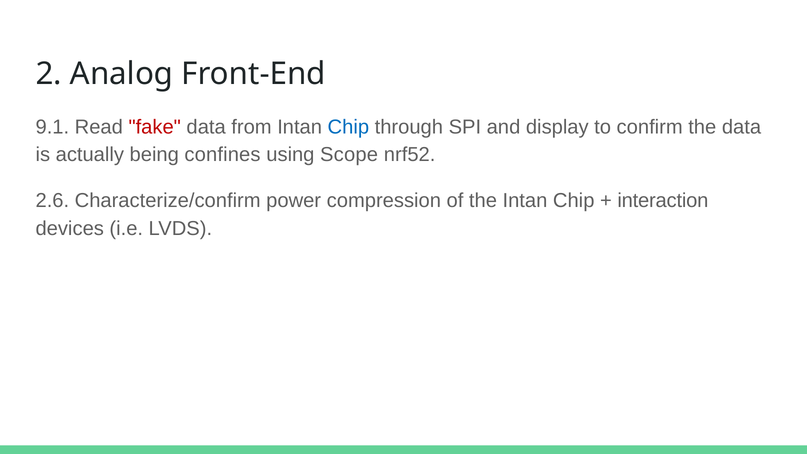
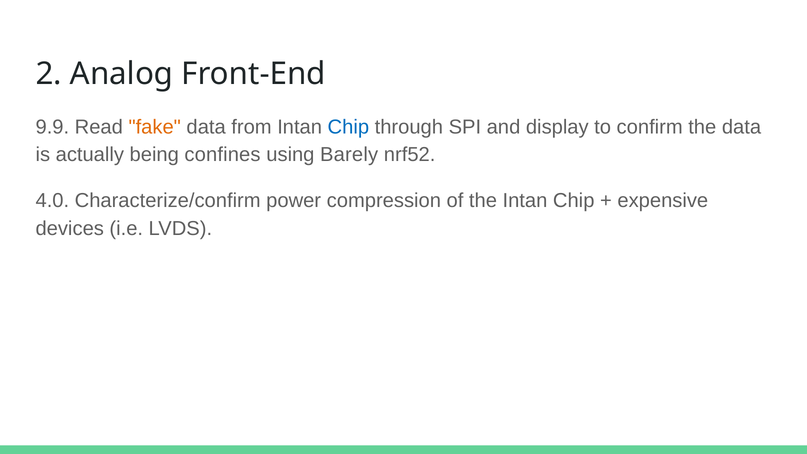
9.1: 9.1 -> 9.9
fake colour: red -> orange
Scope: Scope -> Barely
2.6: 2.6 -> 4.0
interaction: interaction -> expensive
